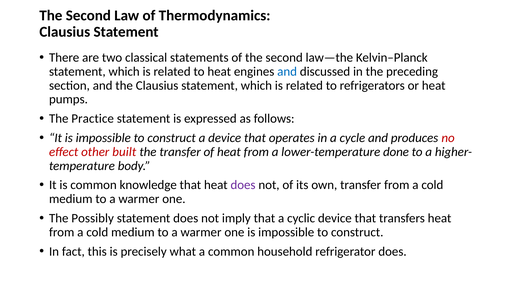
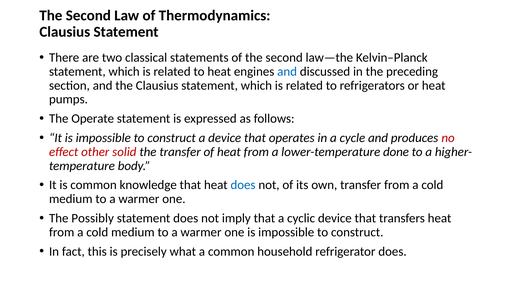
Practice: Practice -> Operate
built: built -> solid
does at (243, 185) colour: purple -> blue
